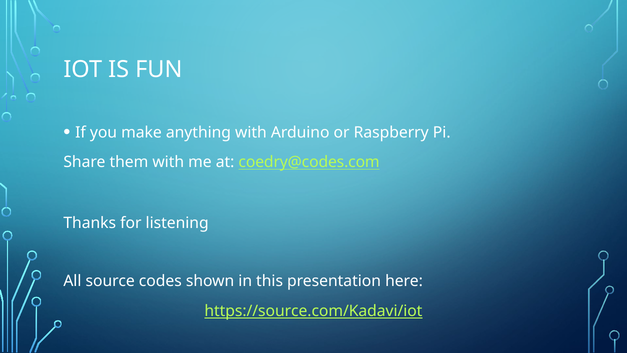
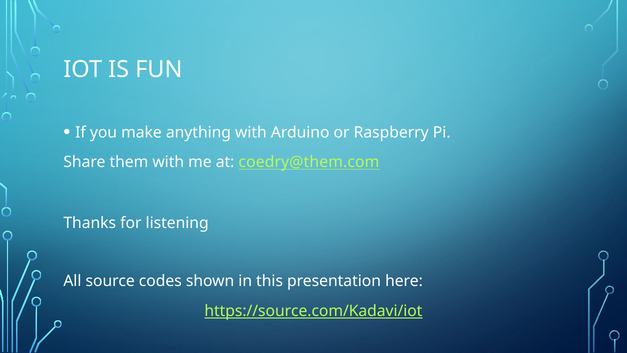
coedry@codes.com: coedry@codes.com -> coedry@them.com
